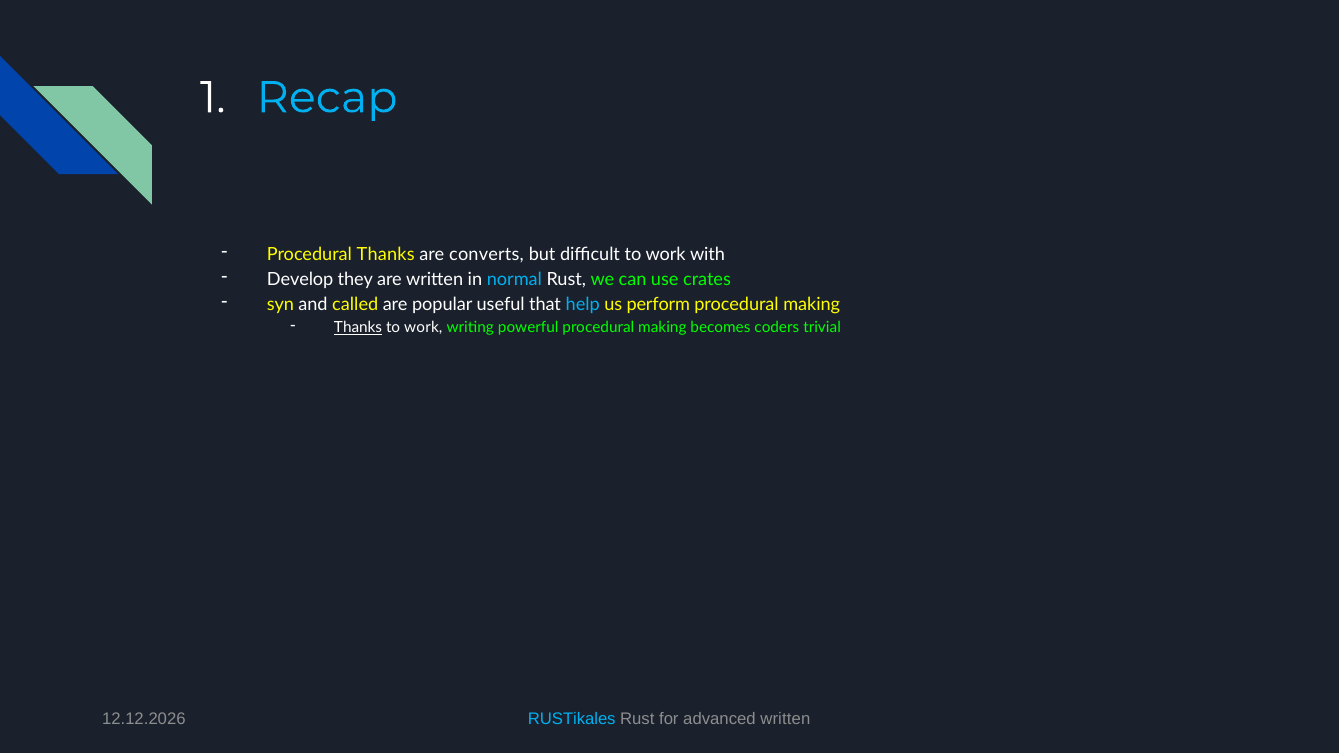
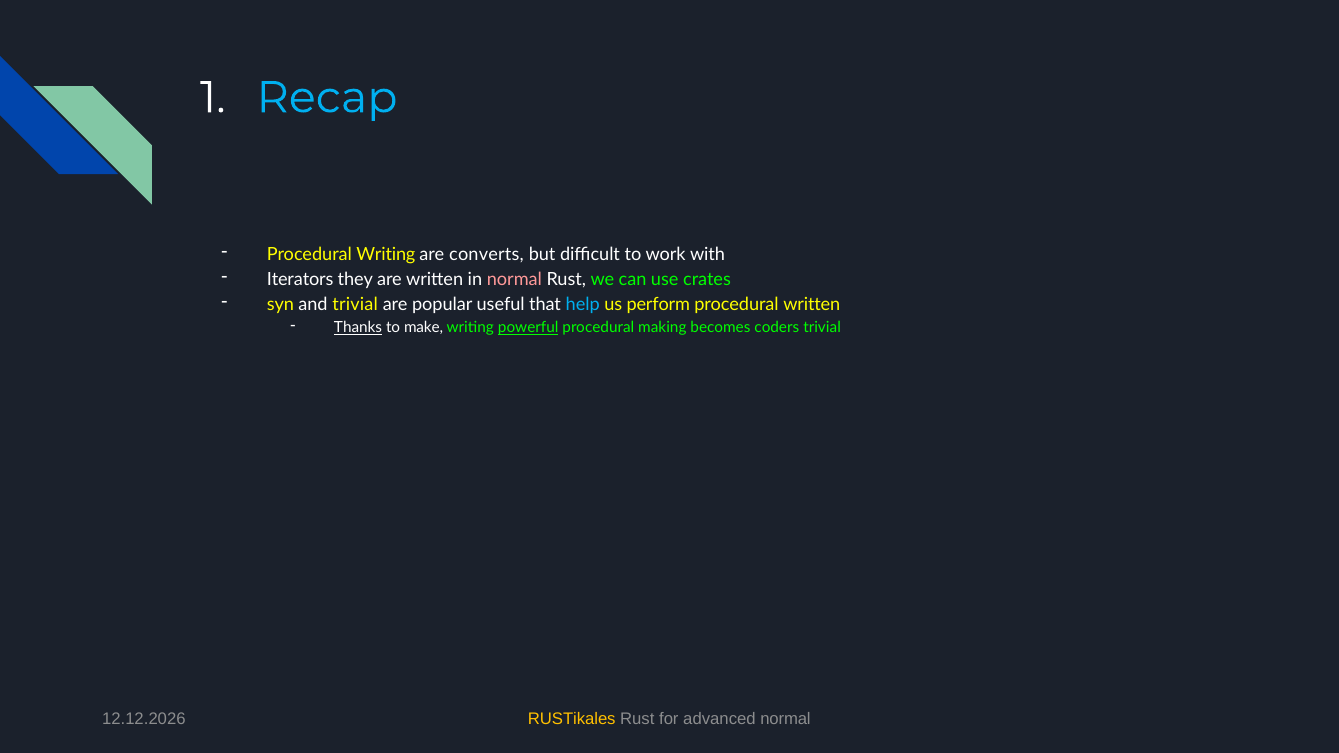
Procedural Thanks: Thanks -> Writing
Develop: Develop -> Iterators
normal at (514, 280) colour: light blue -> pink
and called: called -> trivial
making at (812, 305): making -> written
work at (423, 328): work -> make
powerful underline: none -> present
RUSTikales colour: light blue -> yellow
advanced written: written -> normal
